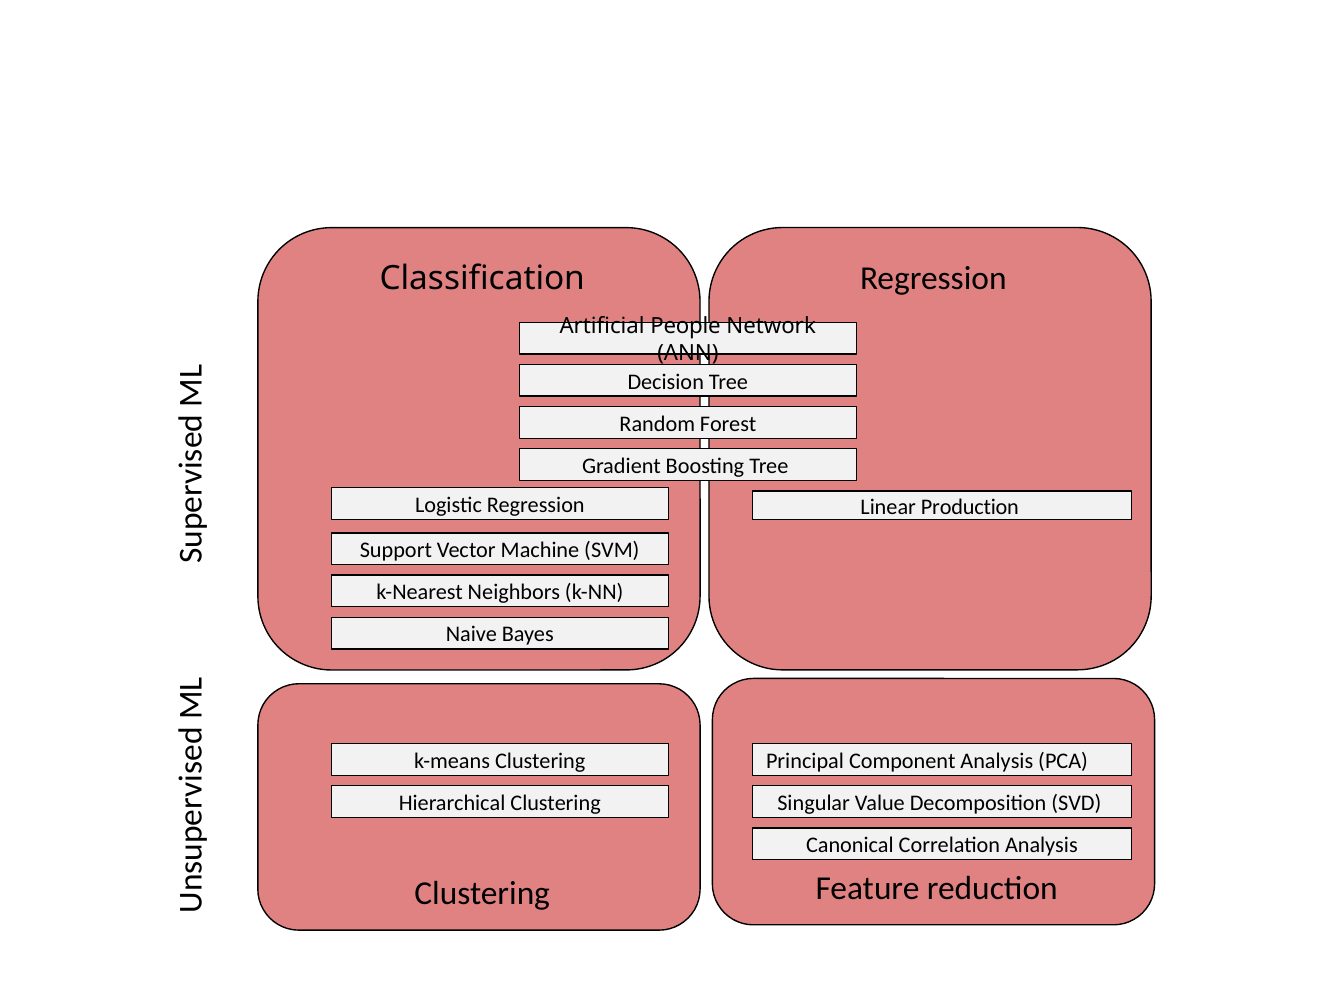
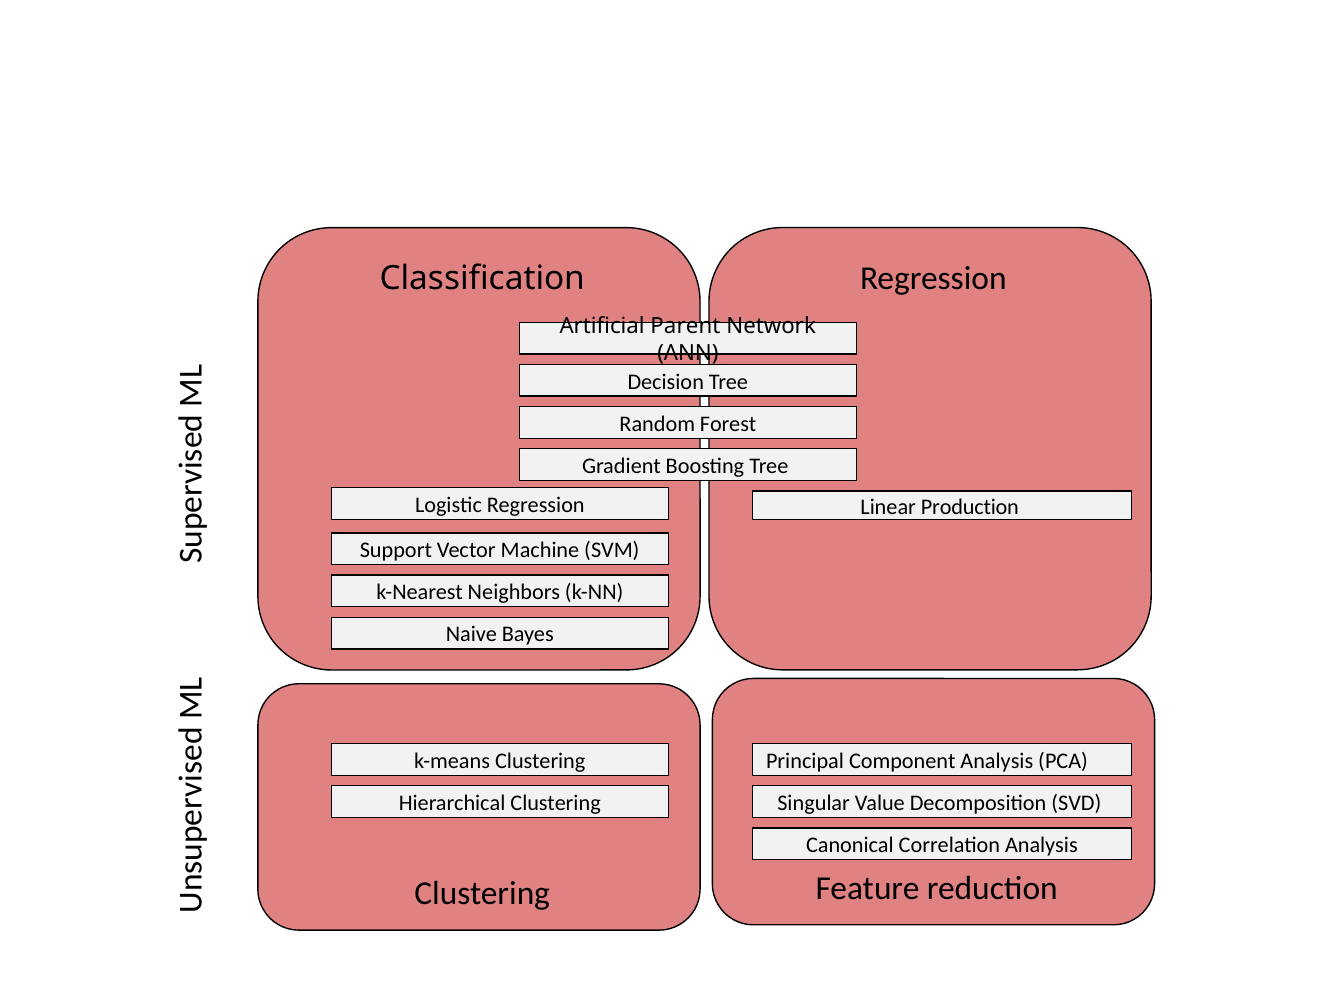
People: People -> Parent
